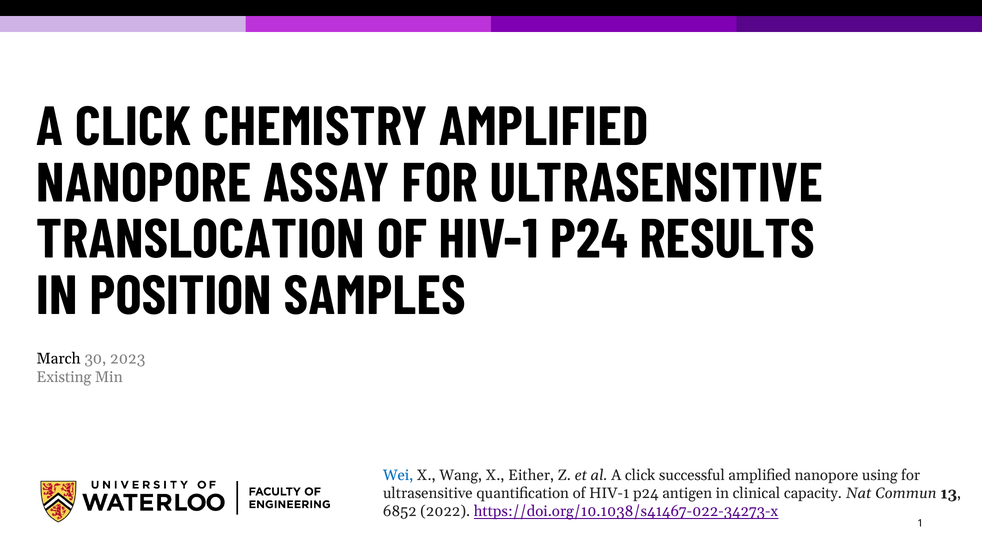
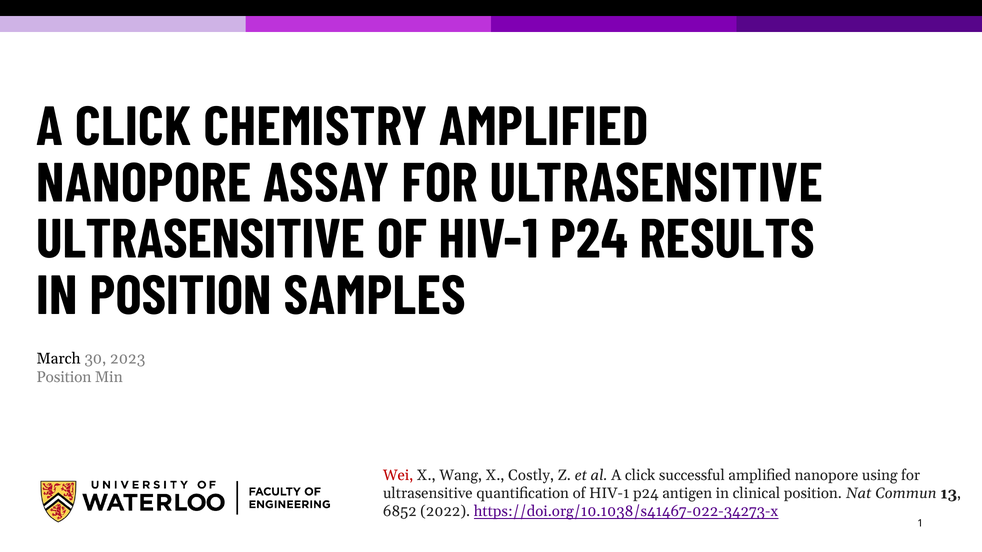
TRANSLOCATION at (201, 240): TRANSLOCATION -> ULTRASENSITIVE
Existing at (64, 377): Existing -> Position
Wei colour: blue -> red
Either: Either -> Costly
clinical capacity: capacity -> position
